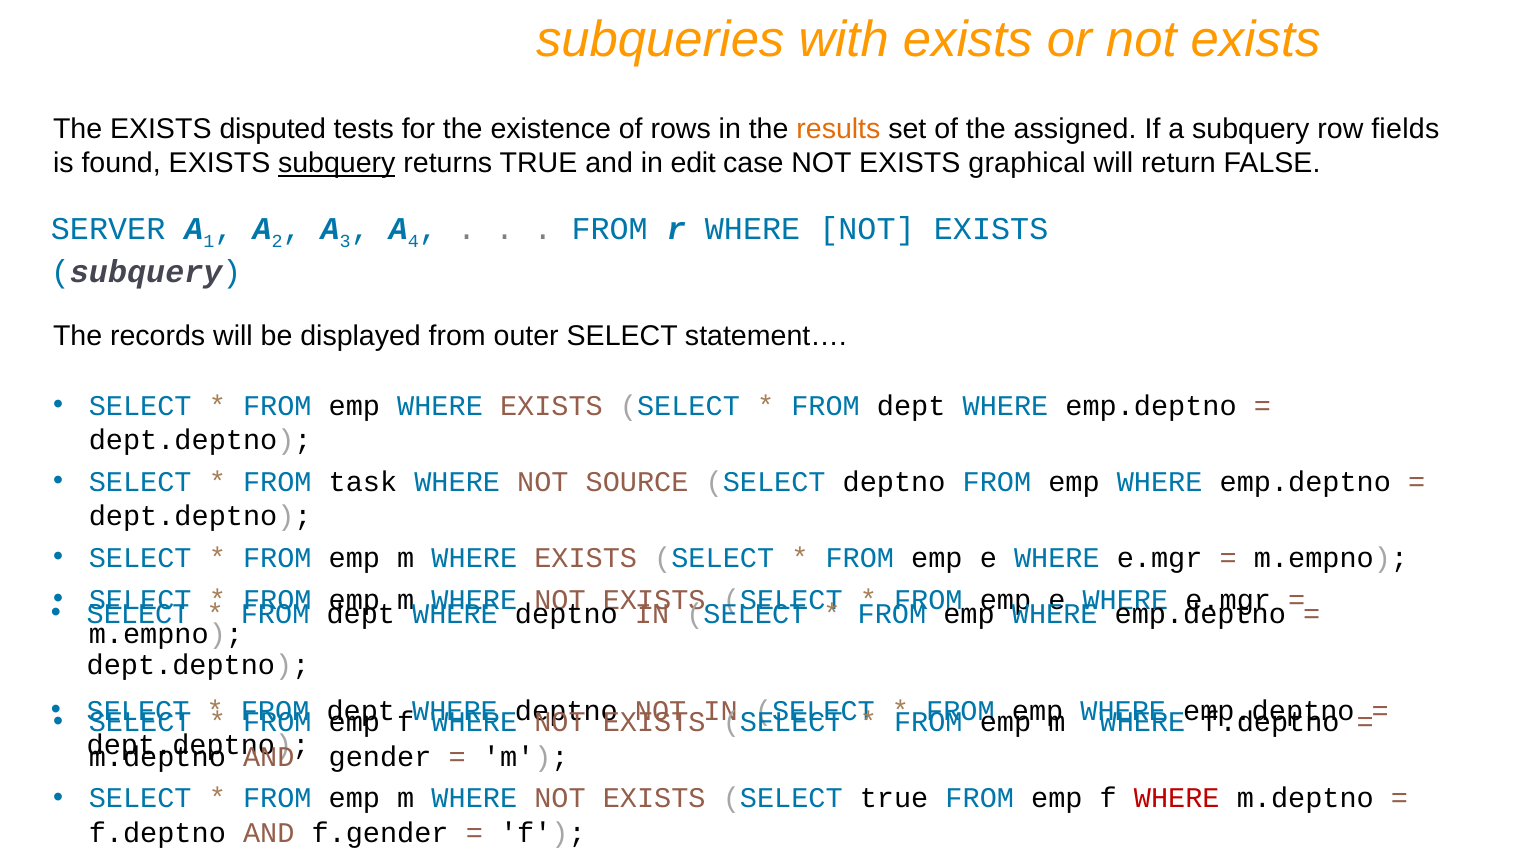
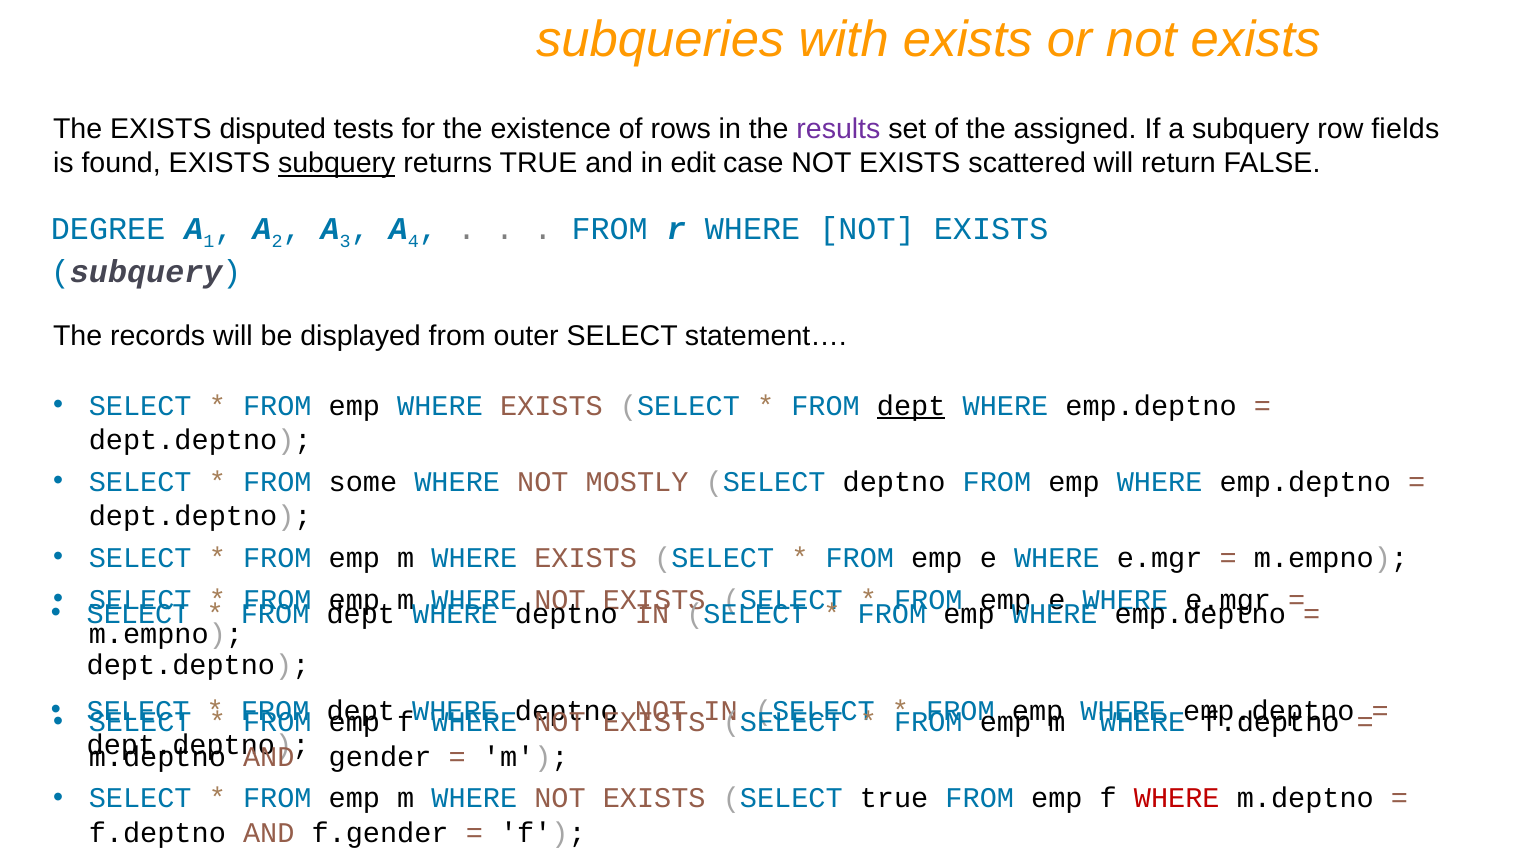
results colour: orange -> purple
graphical: graphical -> scattered
SERVER: SERVER -> DEGREE
dept at (911, 406) underline: none -> present
task: task -> some
SOURCE: SOURCE -> MOSTLY
